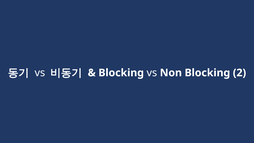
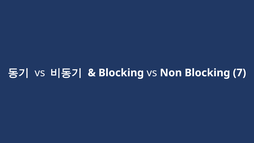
2: 2 -> 7
